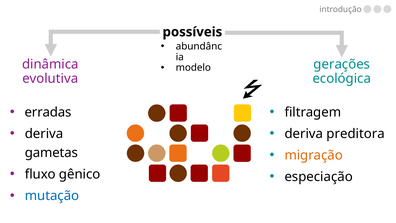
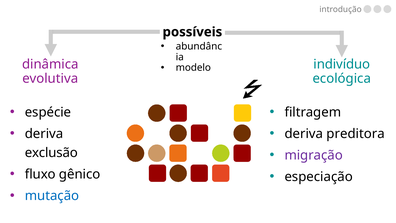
gerações: gerações -> indivíduo
erradas: erradas -> espécie
migração colour: orange -> purple
gametas: gametas -> exclusão
